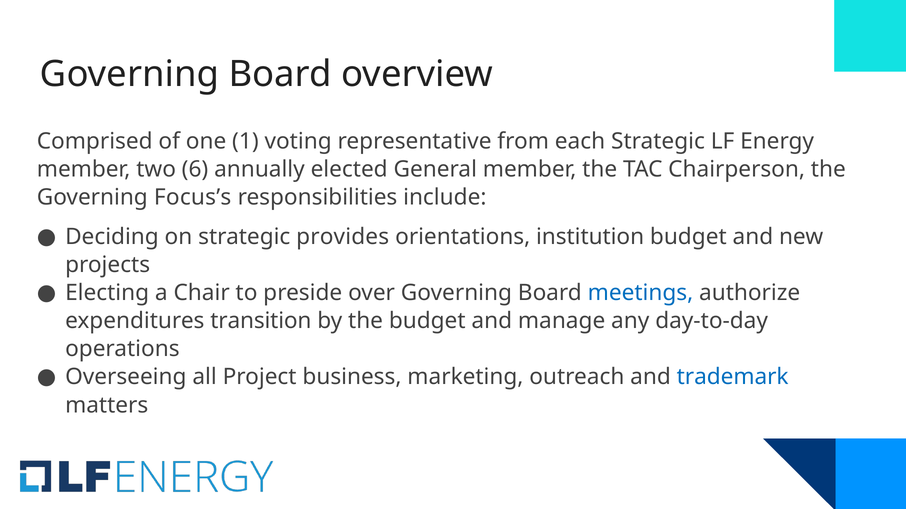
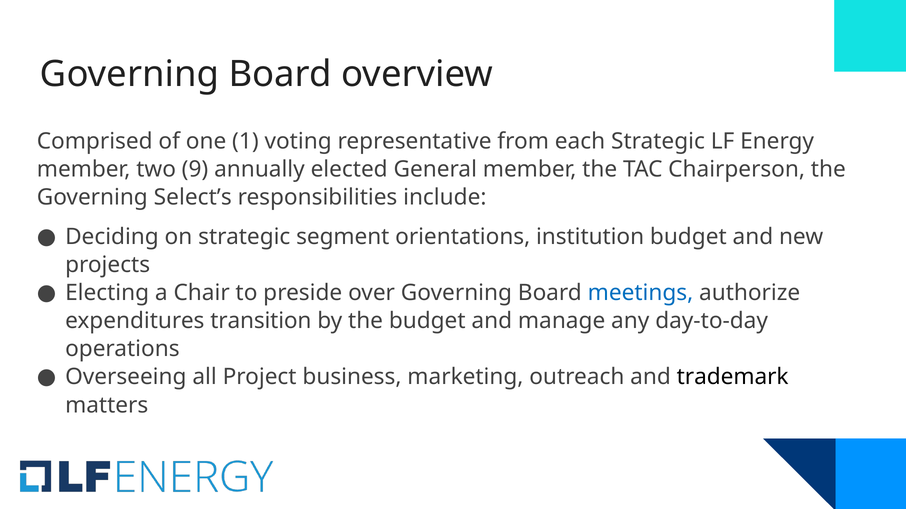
6: 6 -> 9
Focus’s: Focus’s -> Select’s
provides: provides -> segment
trademark colour: blue -> black
